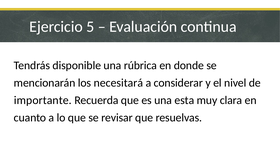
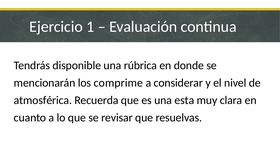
5: 5 -> 1
necesitará: necesitará -> comprime
importante: importante -> atmosférica
